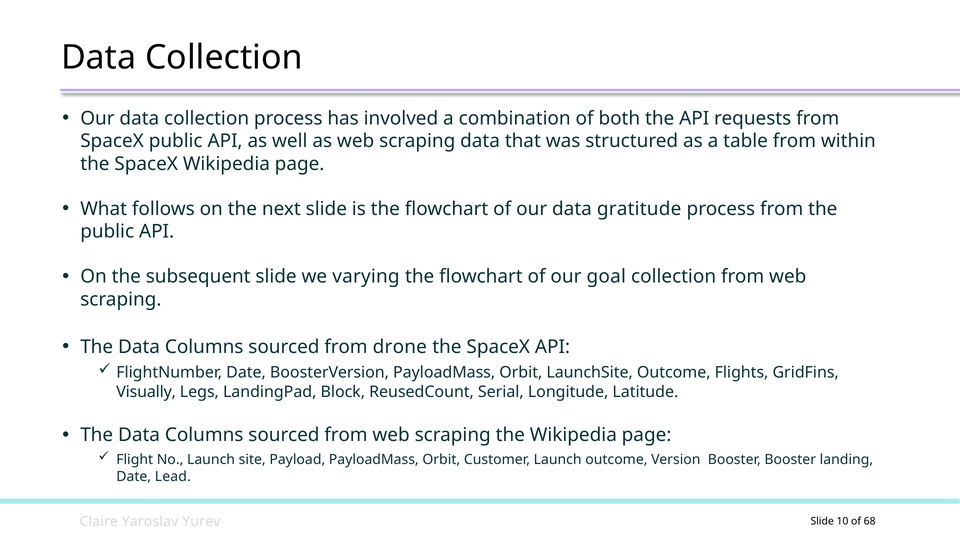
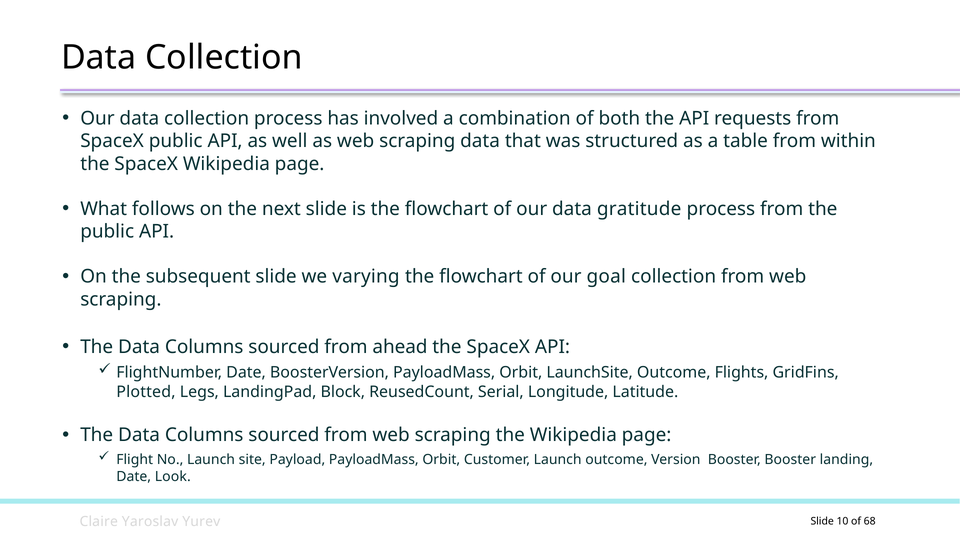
drone: drone -> ahead
Visually: Visually -> Plotted
Lead: Lead -> Look
